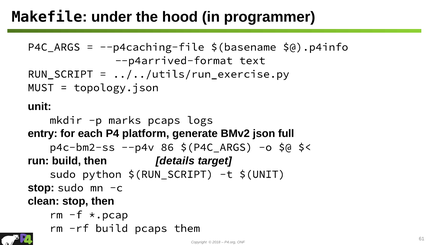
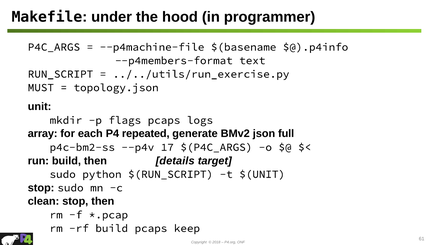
--p4caching-file: --p4caching-file -> --p4machine-file
--p4arrived-format: --p4arrived-format -> --p4members-format
marks: marks -> flags
entry: entry -> array
platform: platform -> repeated
86: 86 -> 17
them: them -> keep
